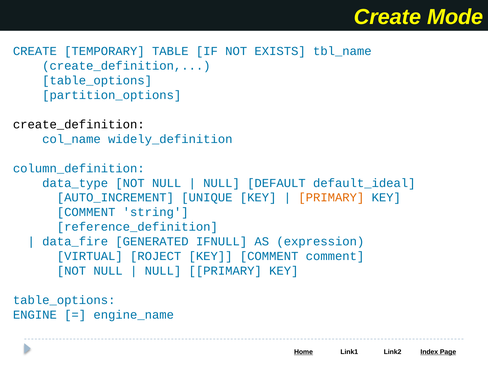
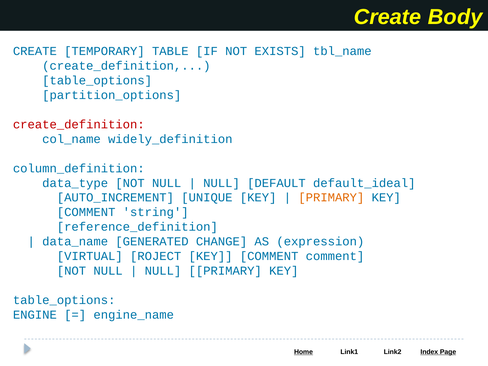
Mode: Mode -> Body
create_definition at (79, 124) colour: black -> red
data_fire: data_fire -> data_name
IFNULL: IFNULL -> CHANGE
